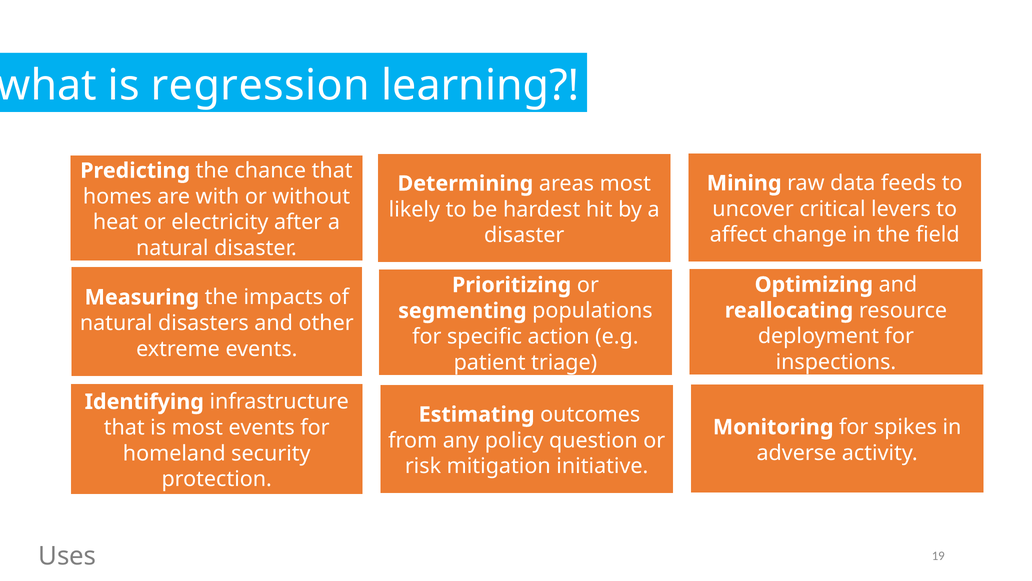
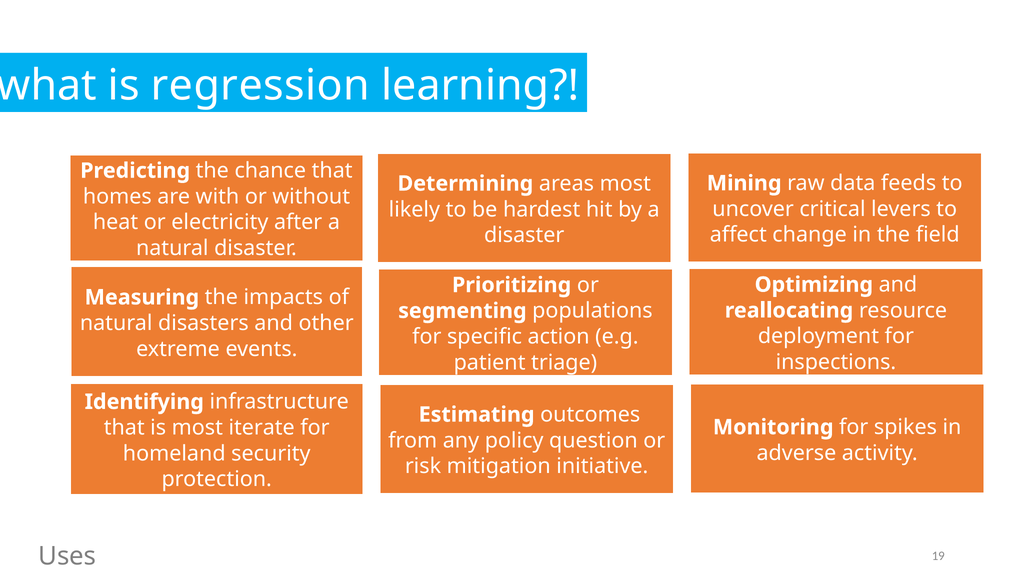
most events: events -> iterate
